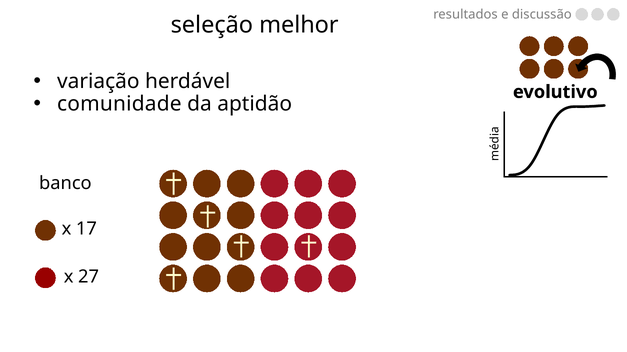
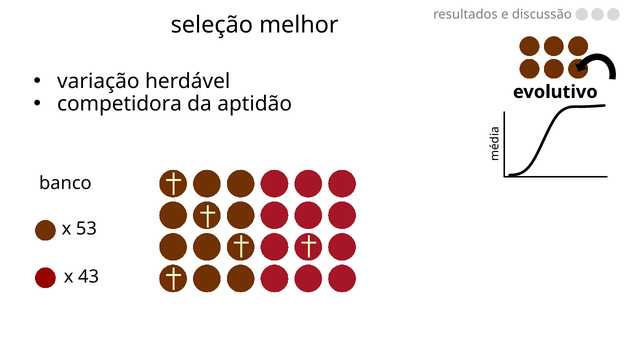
comunidade: comunidade -> competidora
17: 17 -> 53
27: 27 -> 43
